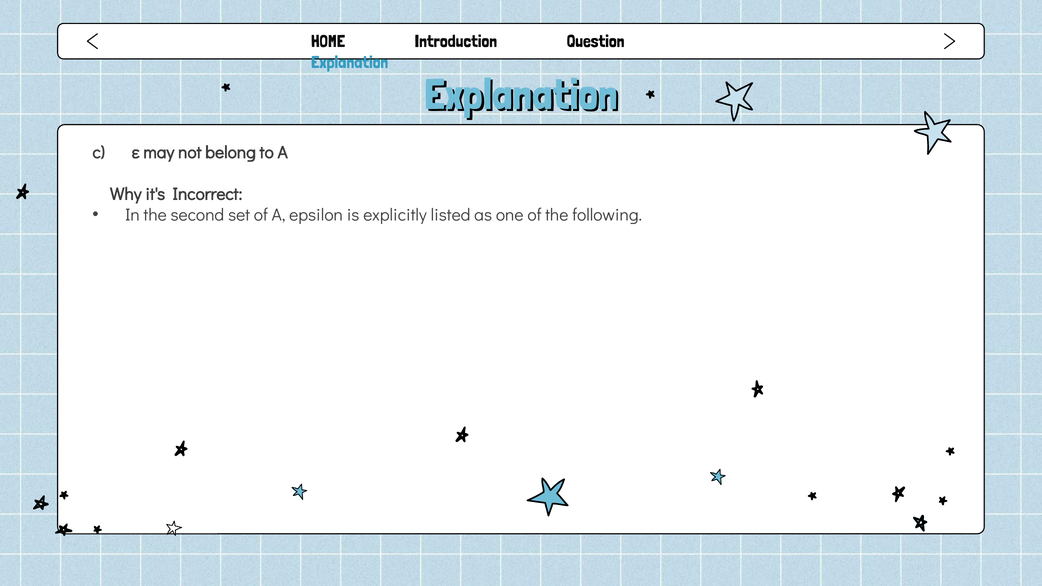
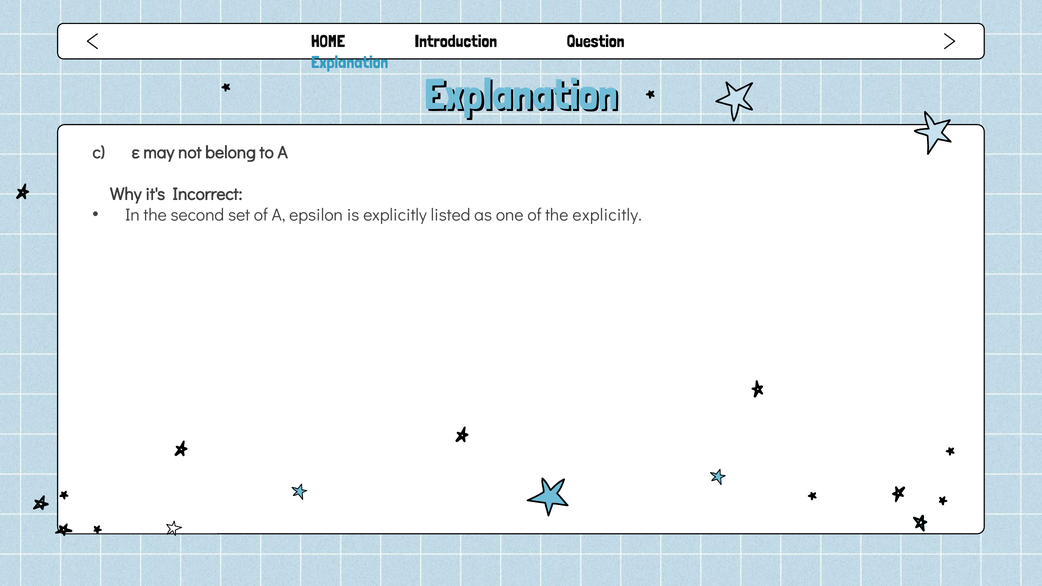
the following: following -> explicitly
